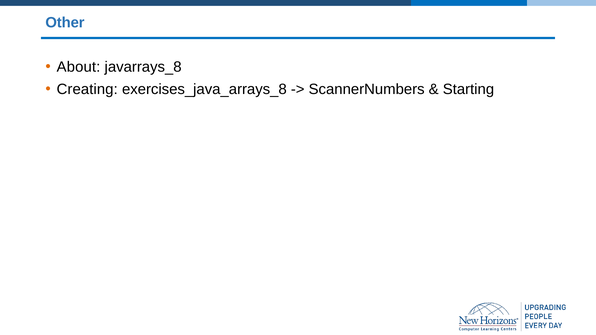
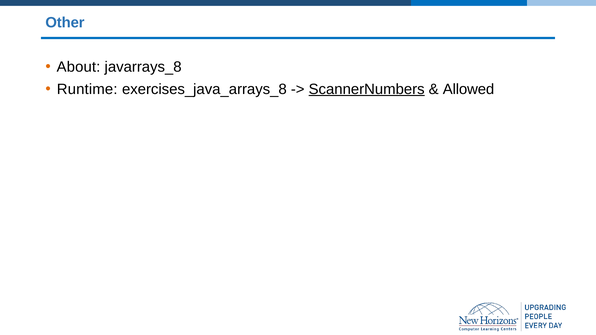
Creating: Creating -> Runtime
ScannerNumbers underline: none -> present
Starting: Starting -> Allowed
